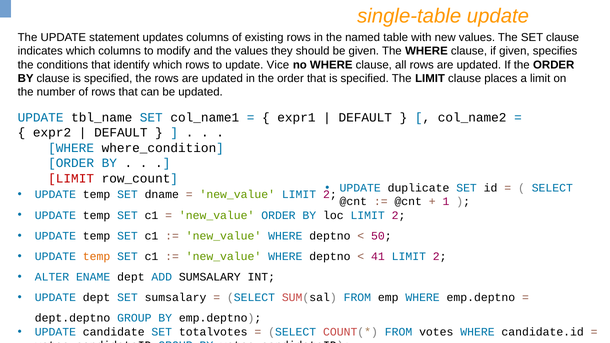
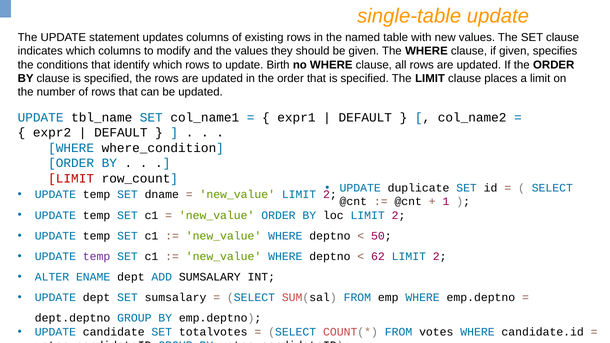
Vice: Vice -> Birth
temp at (97, 257) colour: orange -> purple
41: 41 -> 62
